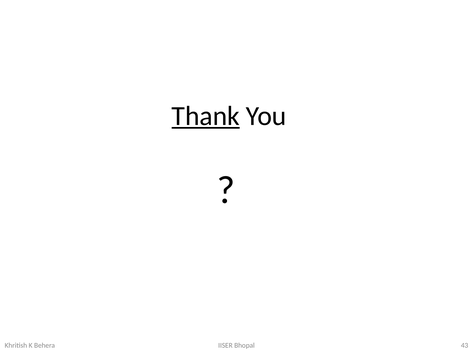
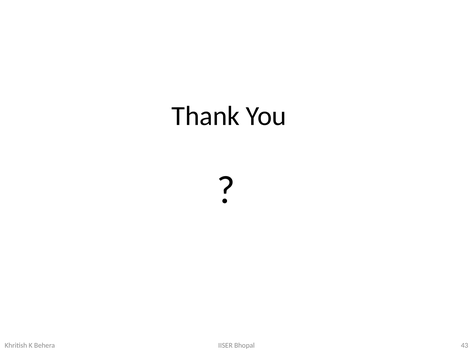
Thank underline: present -> none
